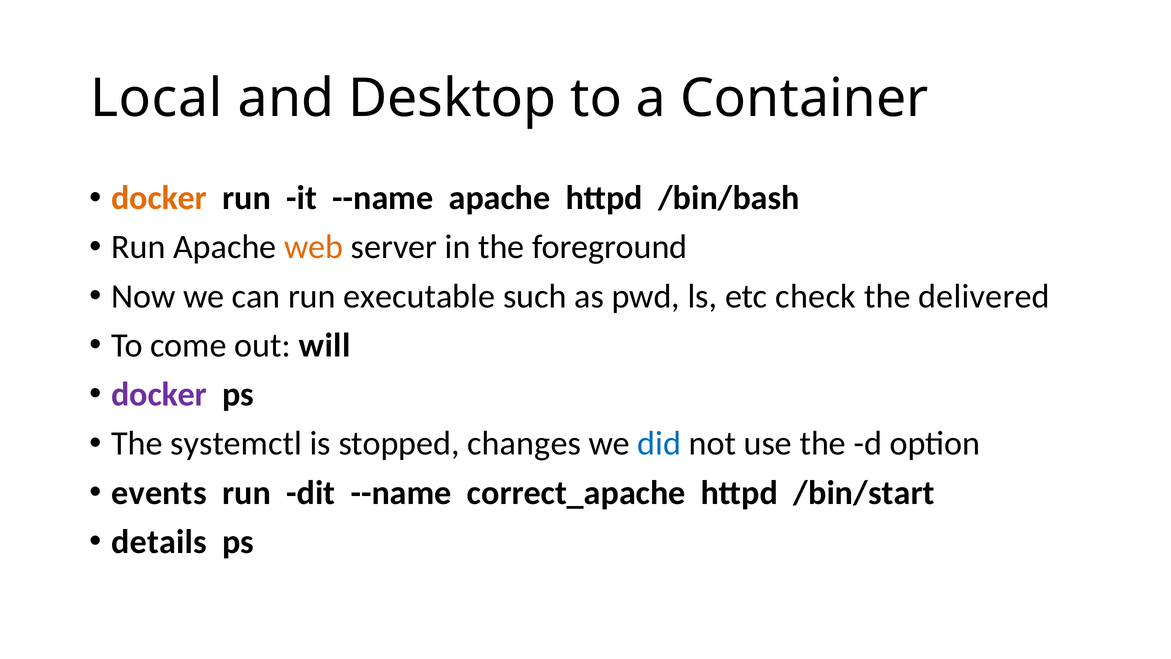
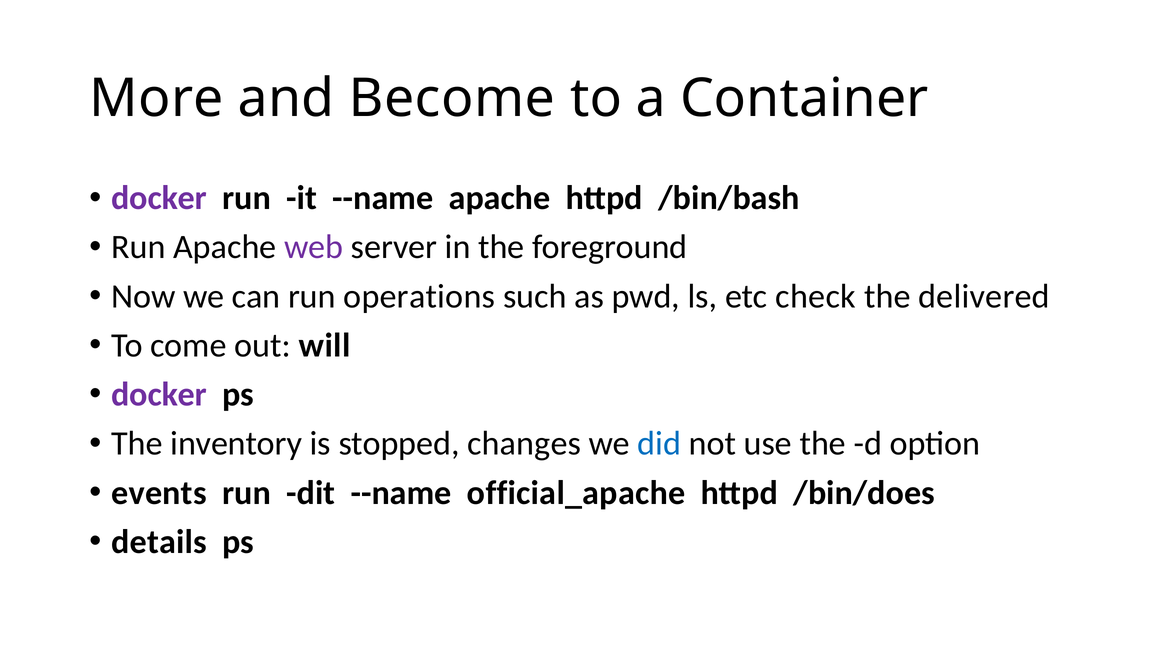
Local: Local -> More
Desktop: Desktop -> Become
docker at (159, 198) colour: orange -> purple
web colour: orange -> purple
executable: executable -> operations
systemctl: systemctl -> inventory
correct_apache: correct_apache -> official_apache
/bin/start: /bin/start -> /bin/does
